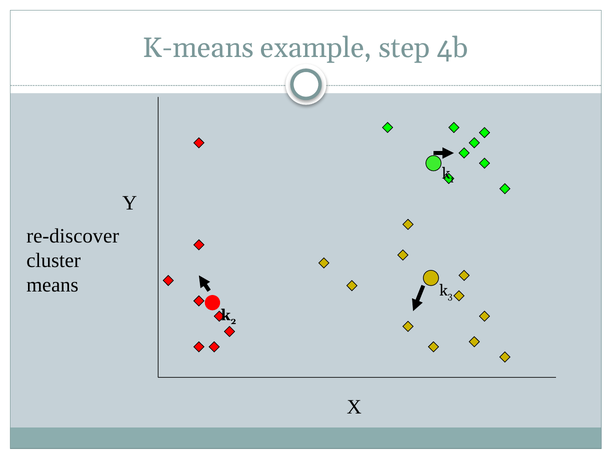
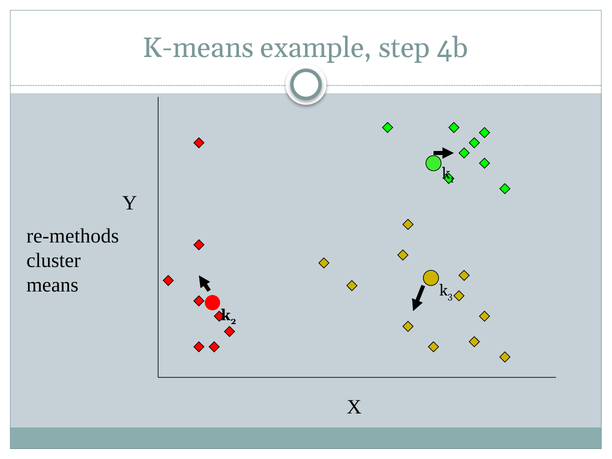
re-discover: re-discover -> re-methods
